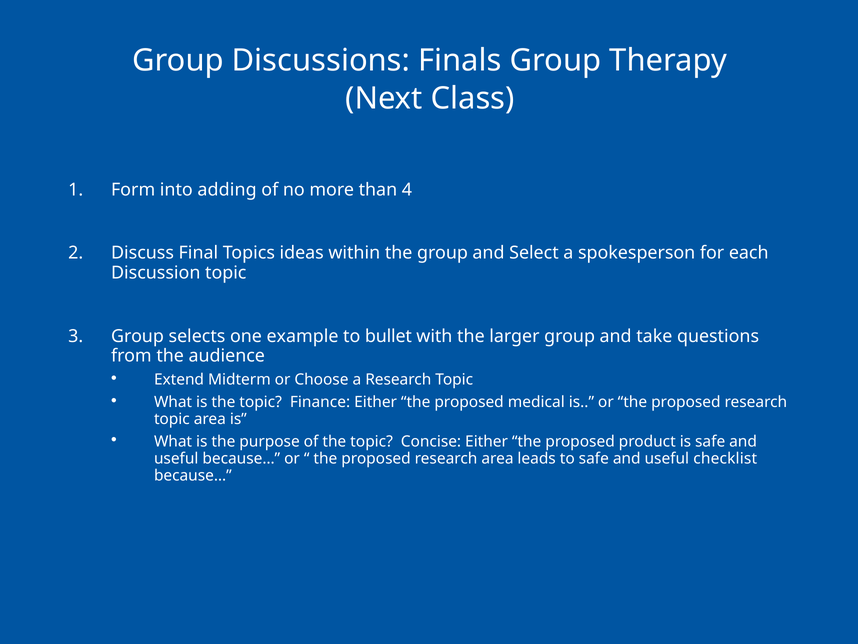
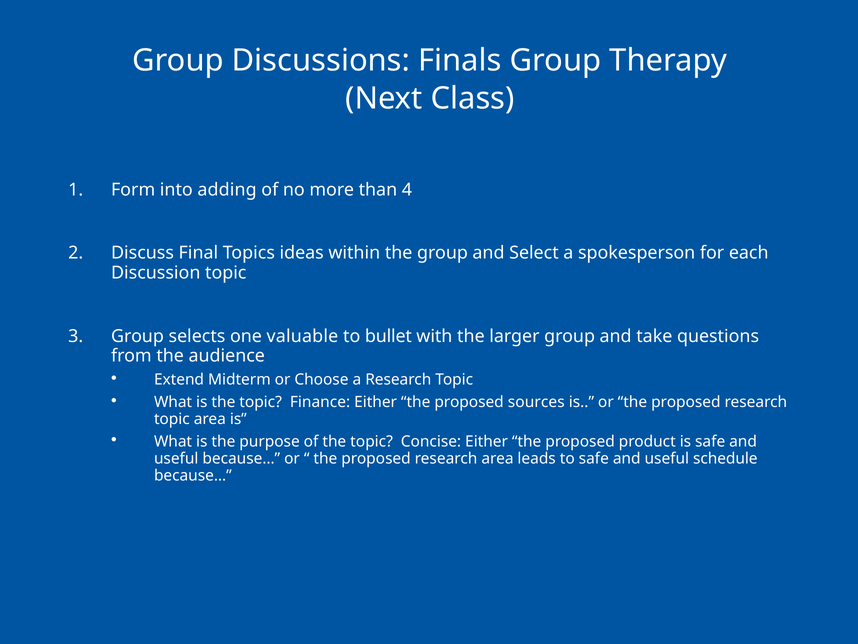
example: example -> valuable
medical: medical -> sources
checklist: checklist -> schedule
